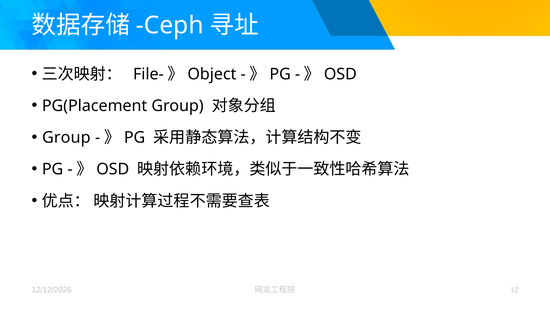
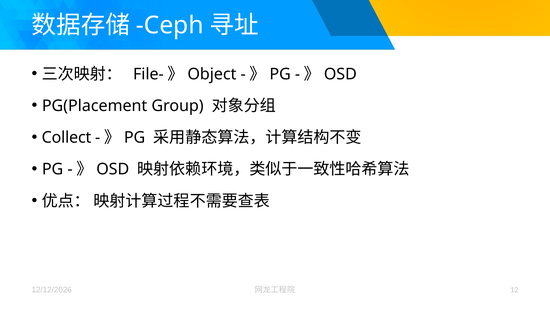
Group at (66, 137): Group -> Collect
